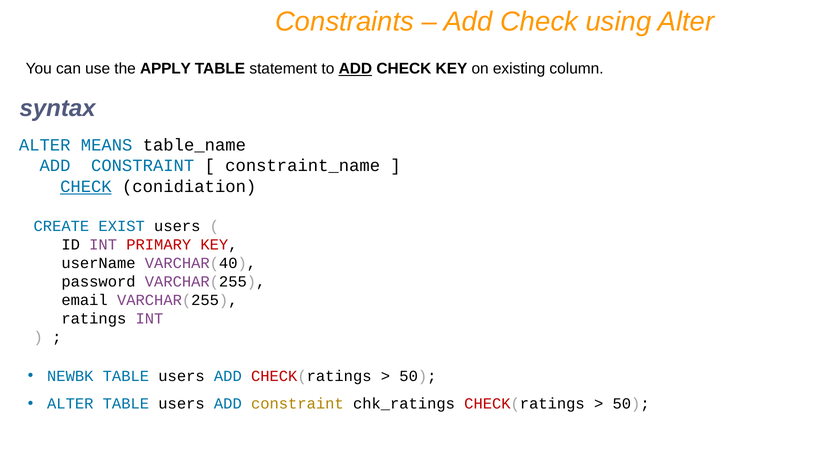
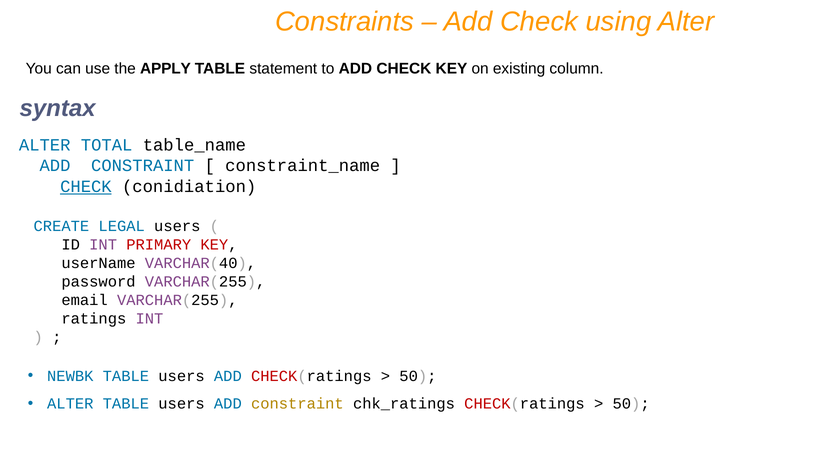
ADD at (355, 69) underline: present -> none
MEANS: MEANS -> TOTAL
EXIST: EXIST -> LEGAL
